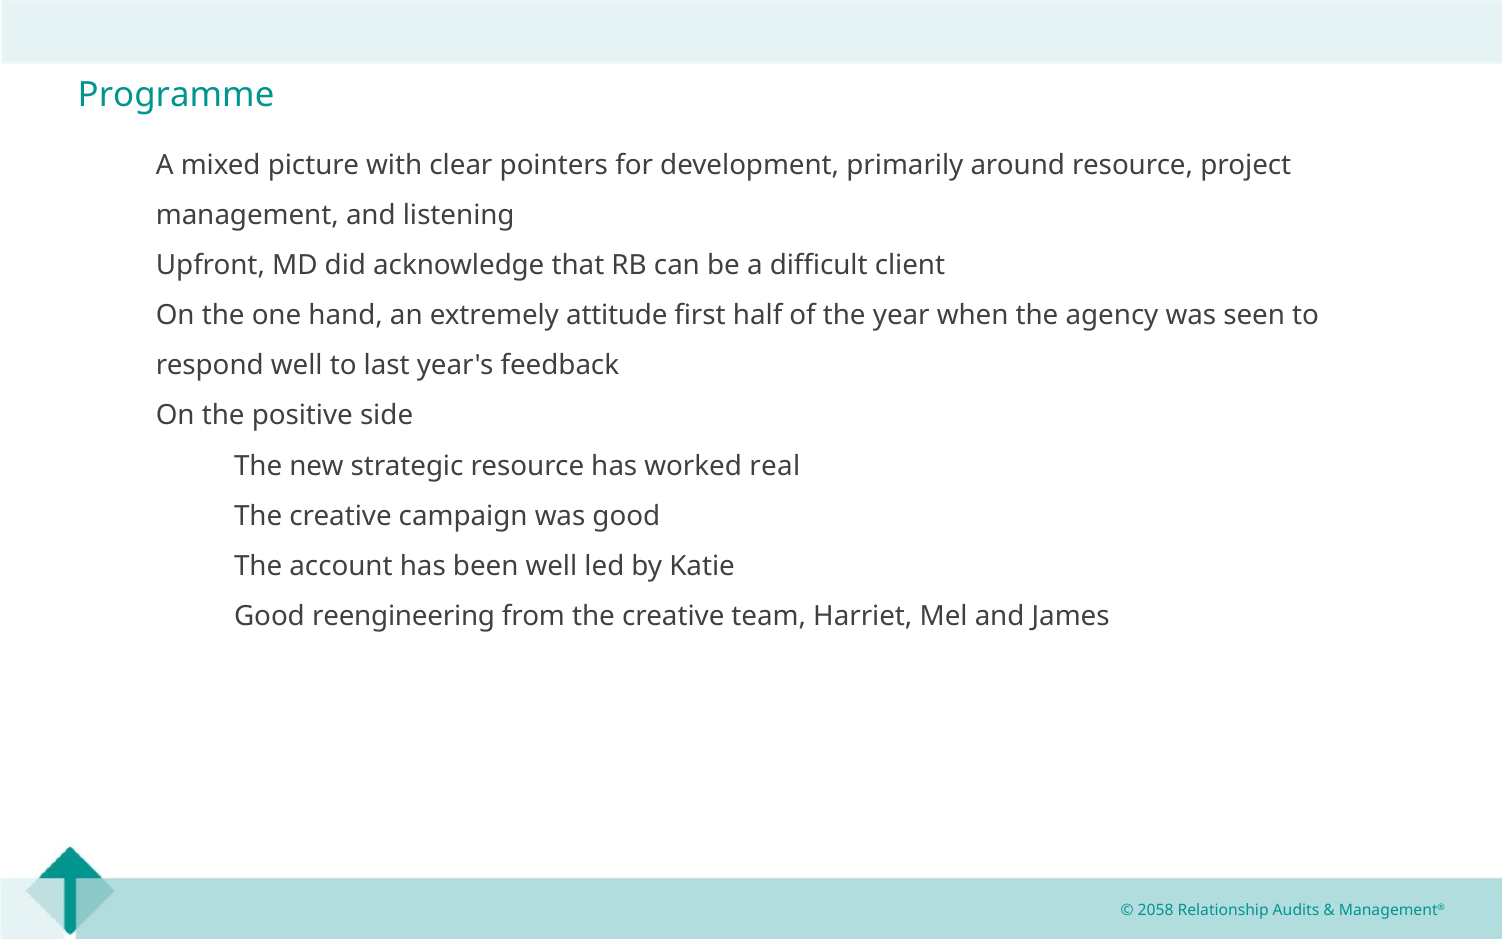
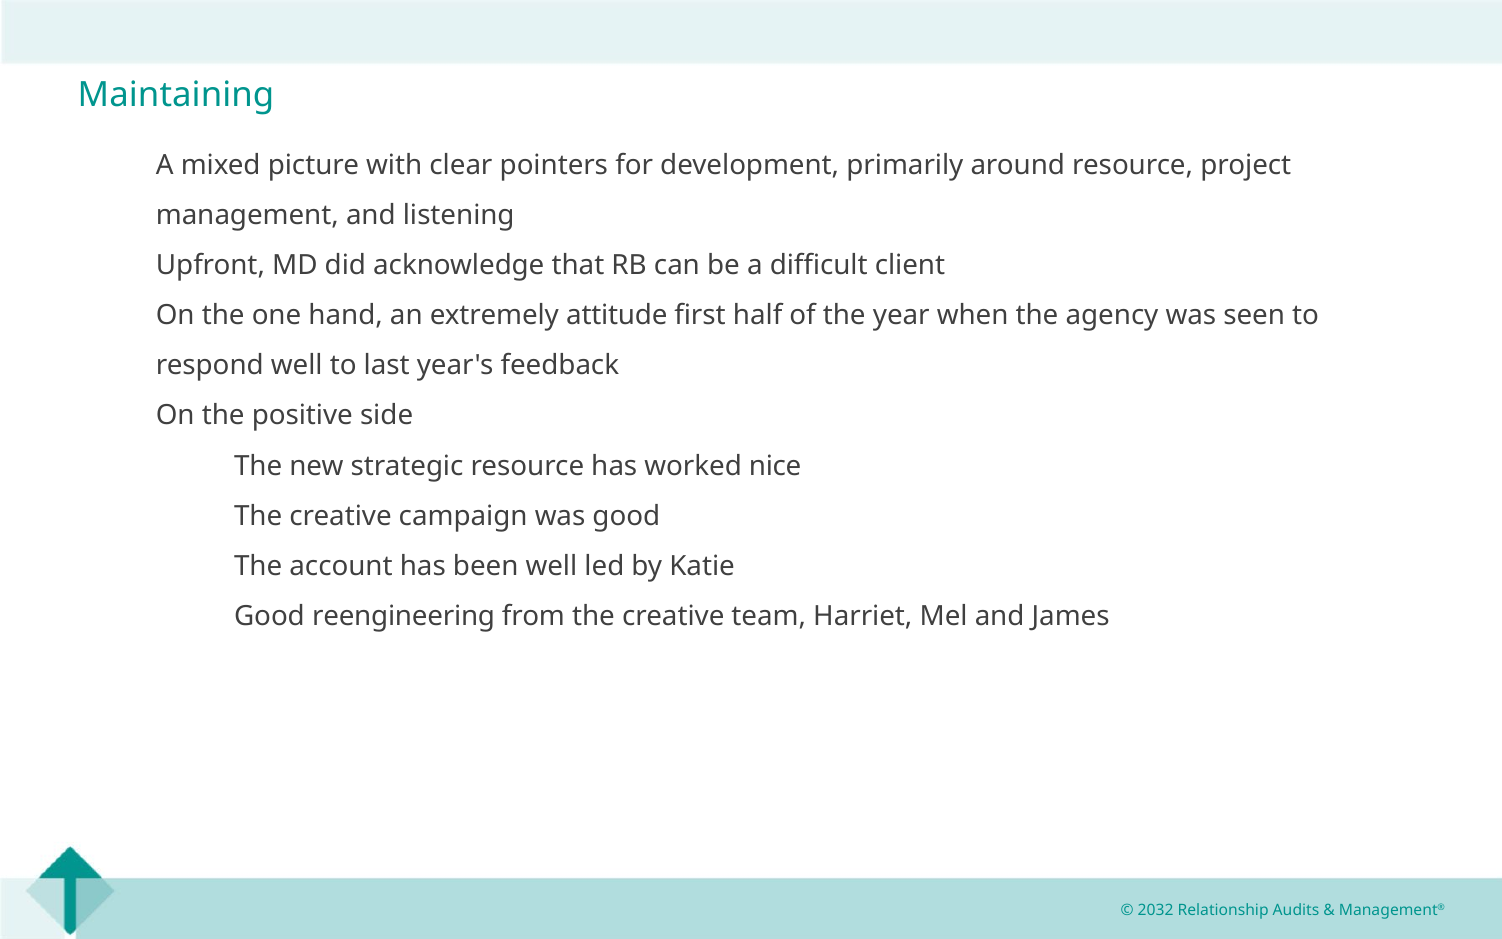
Programme: Programme -> Maintaining
real: real -> nice
2058: 2058 -> 2032
